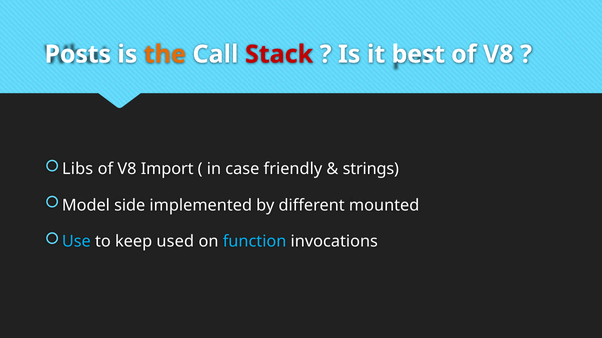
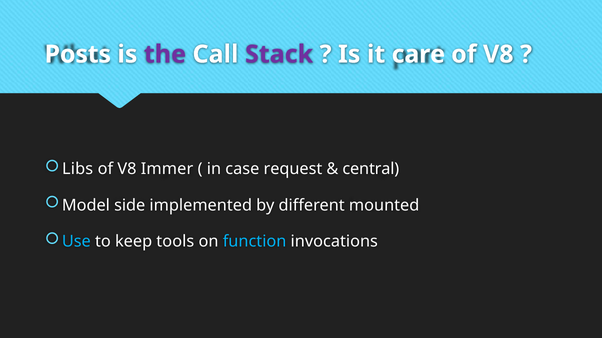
the colour: orange -> purple
Stack colour: red -> purple
best: best -> care
Import: Import -> Immer
friendly: friendly -> request
strings: strings -> central
used: used -> tools
